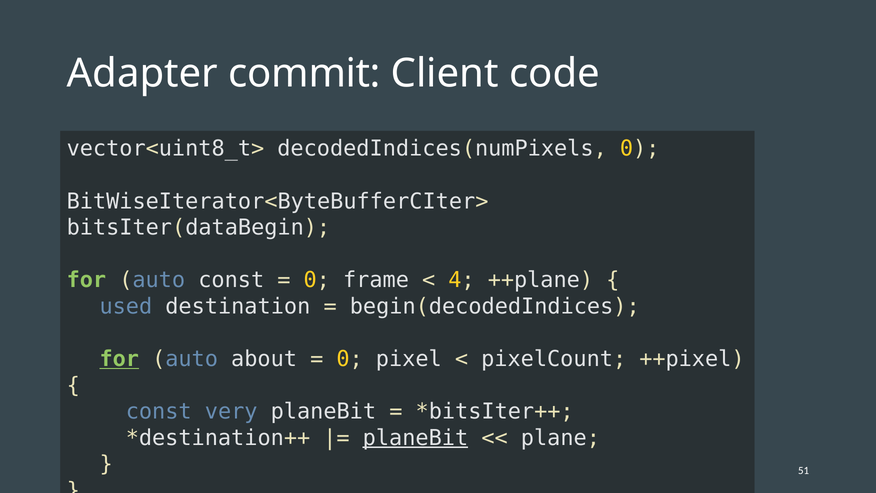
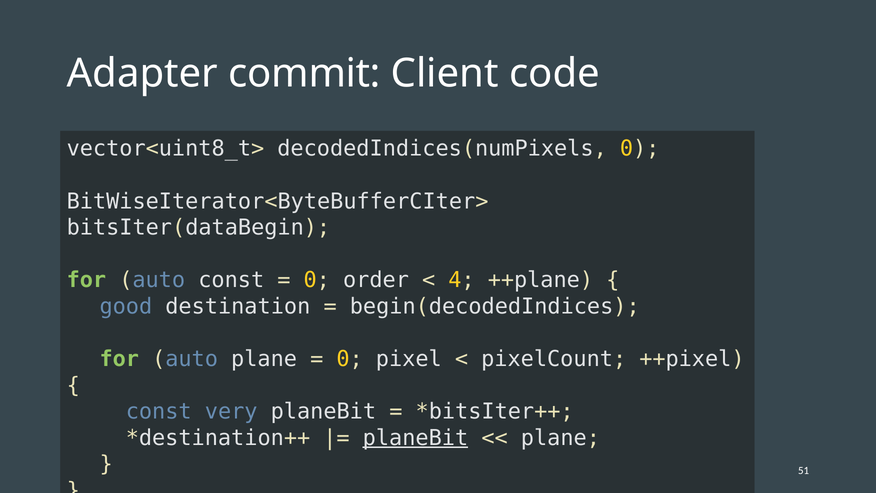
frame: frame -> order
used: used -> good
for at (119, 359) underline: present -> none
auto about: about -> plane
